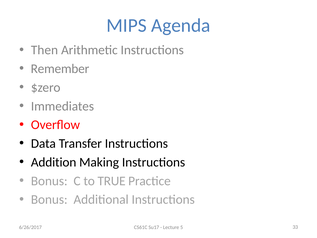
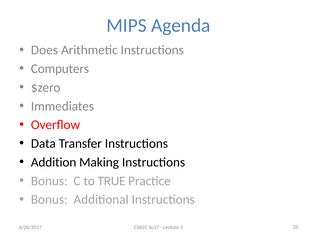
Then: Then -> Does
Remember: Remember -> Computers
